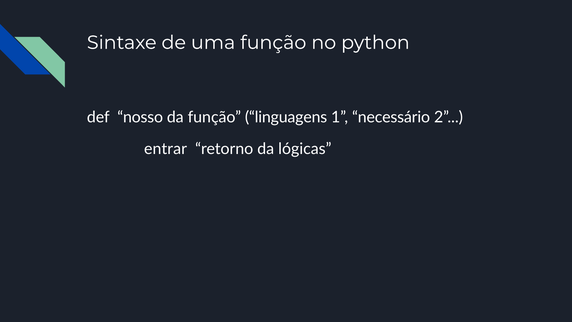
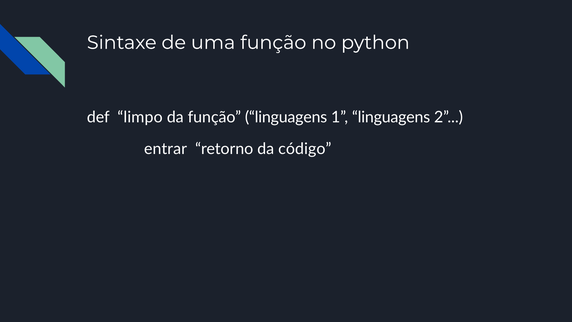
nosso: nosso -> limpo
1 necessário: necessário -> linguagens
lógicas: lógicas -> código
